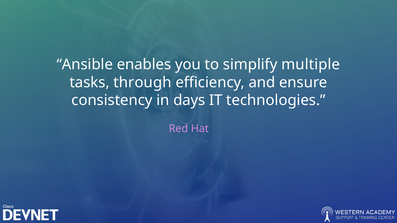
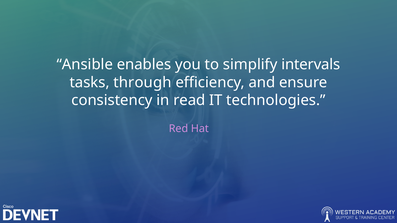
multiple: multiple -> intervals
days: days -> read
